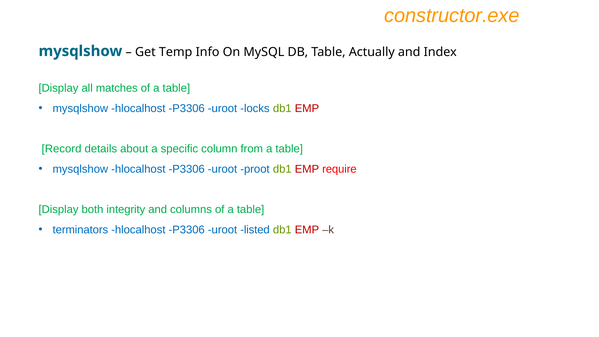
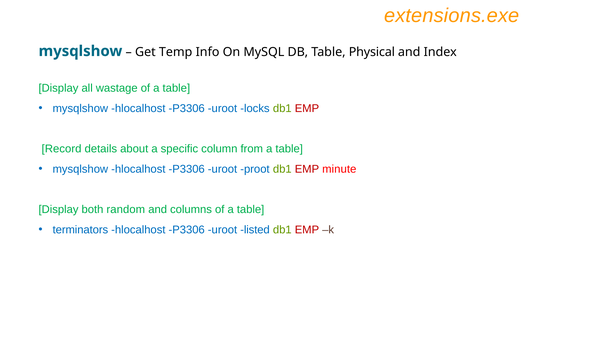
constructor.exe: constructor.exe -> extensions.exe
Actually: Actually -> Physical
matches: matches -> wastage
require: require -> minute
integrity: integrity -> random
